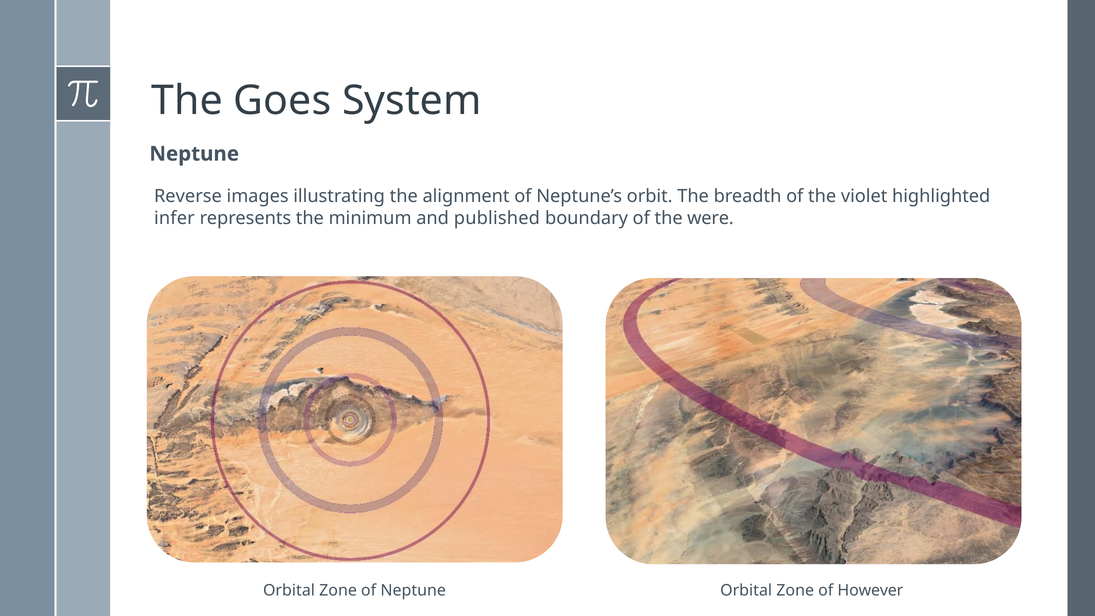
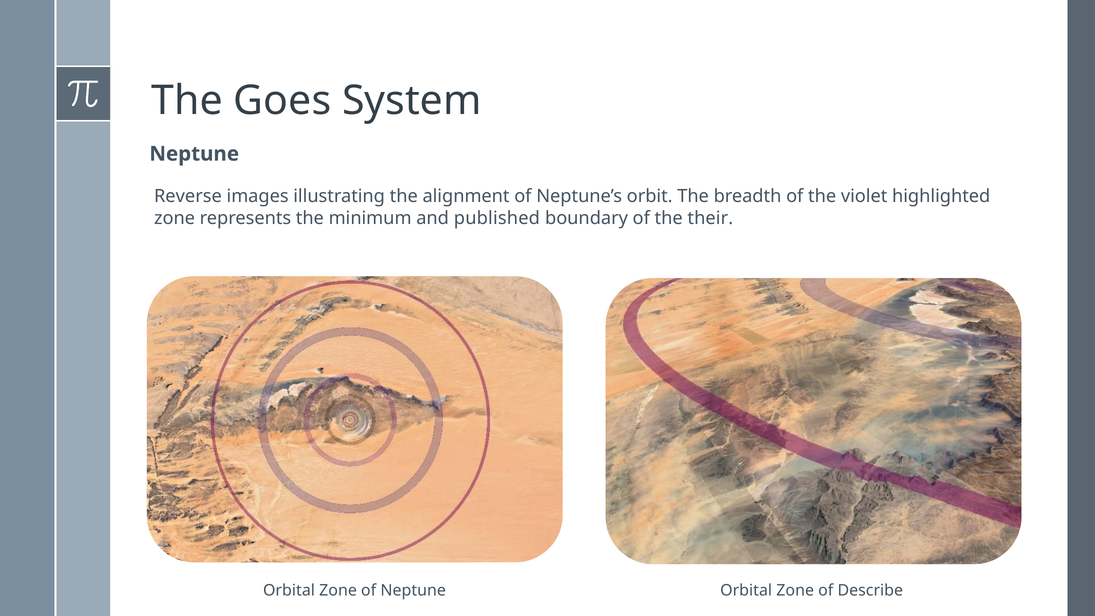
infer at (174, 218): infer -> zone
were: were -> their
However: However -> Describe
